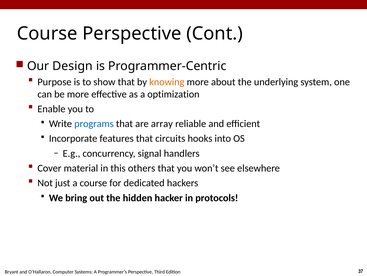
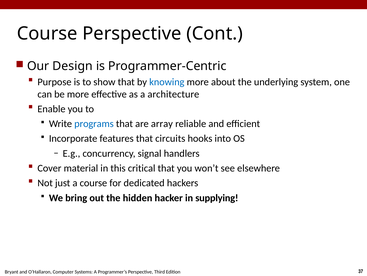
knowing colour: orange -> blue
optimization: optimization -> architecture
others: others -> critical
protocols: protocols -> supplying
